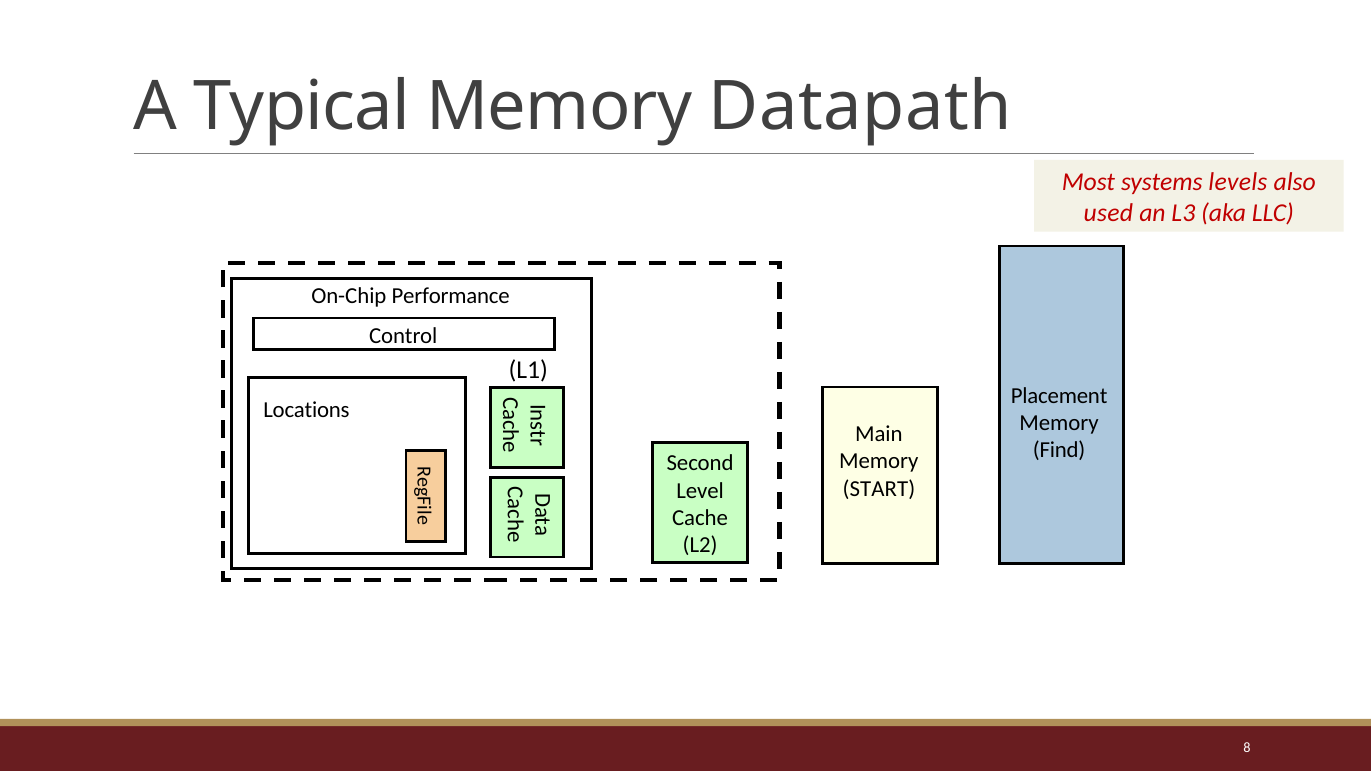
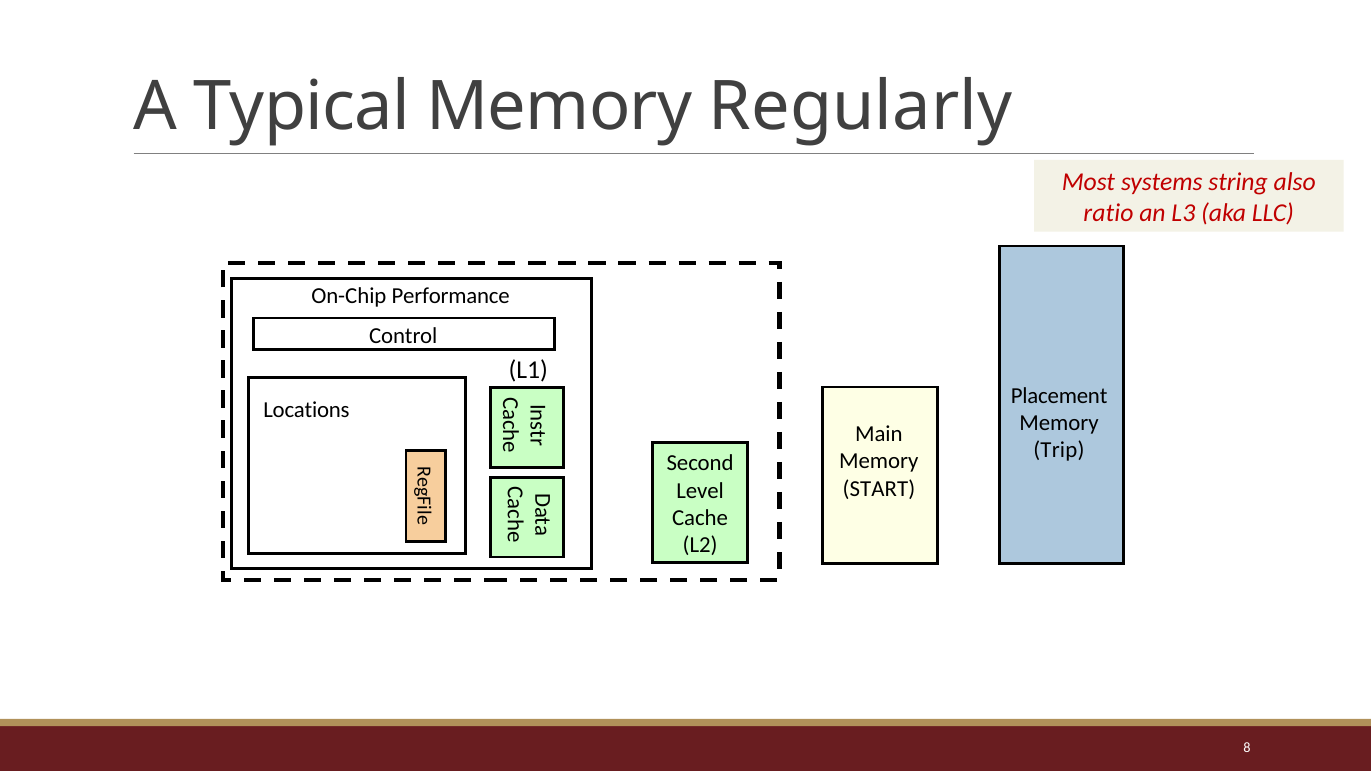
Datapath: Datapath -> Regularly
levels: levels -> string
used: used -> ratio
Find: Find -> Trip
